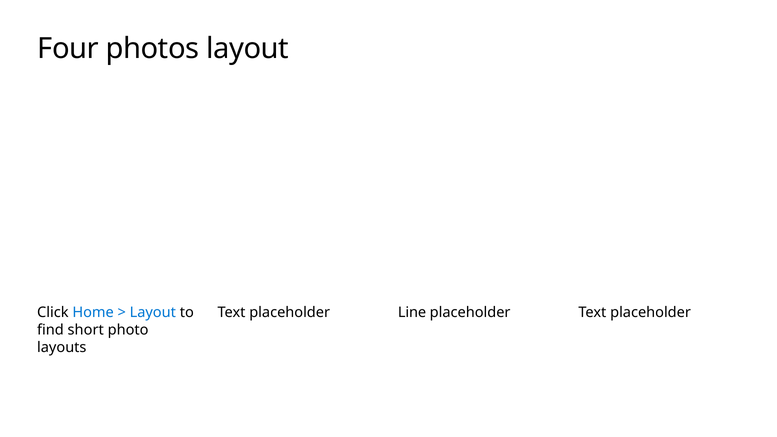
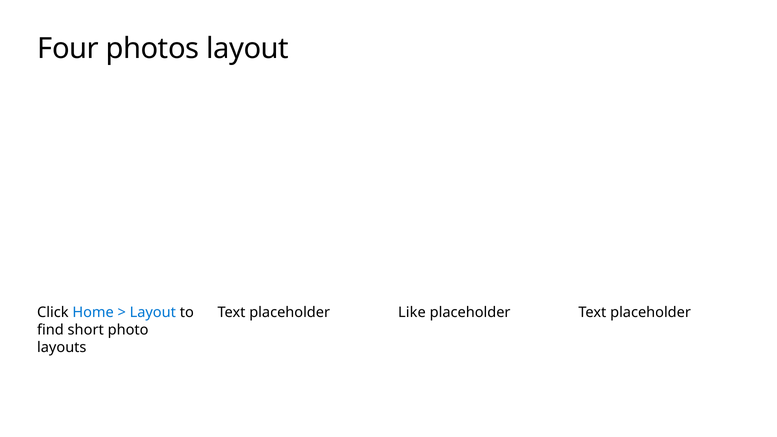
Line: Line -> Like
